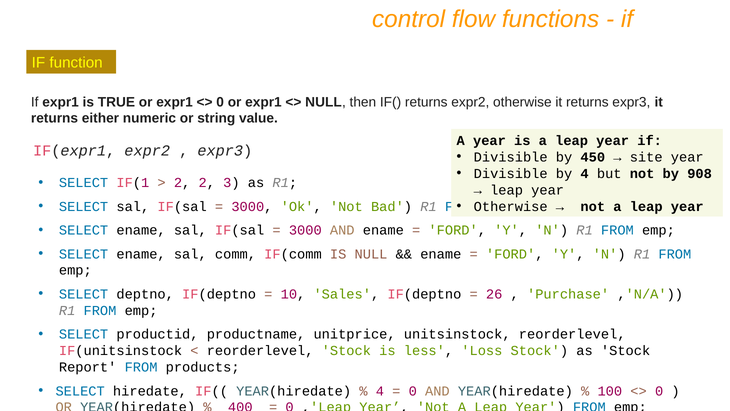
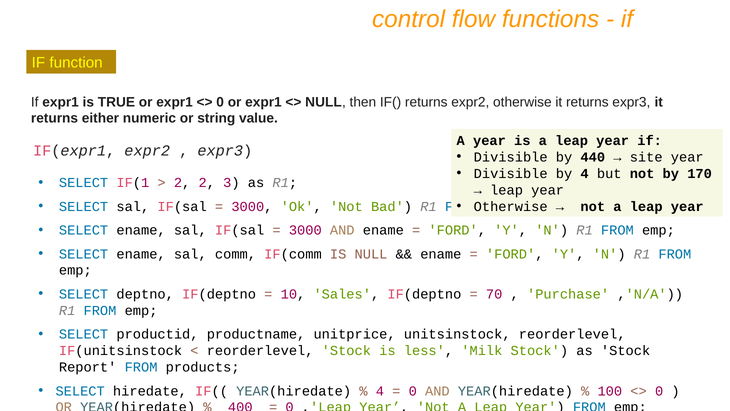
450: 450 -> 440
908: 908 -> 170
26: 26 -> 70
Loss: Loss -> Milk
